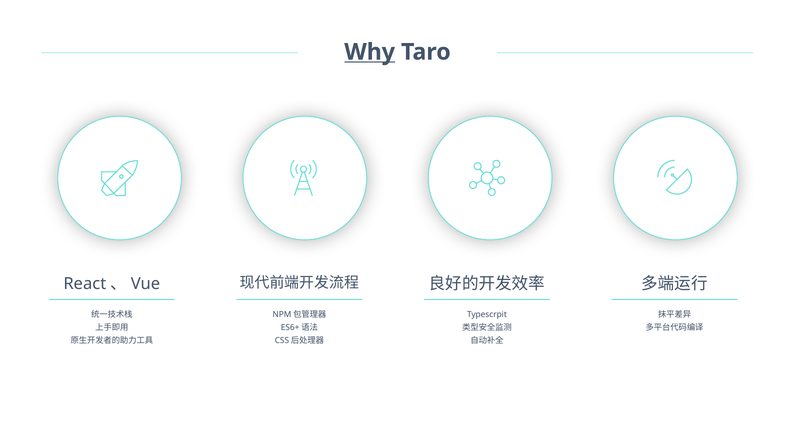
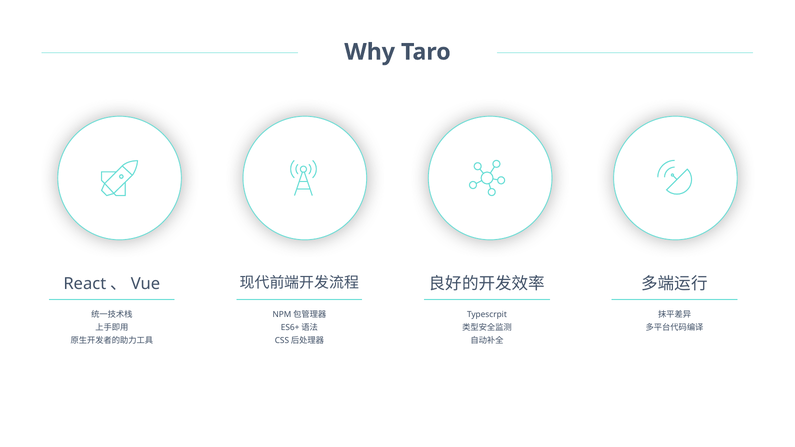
Why underline: present -> none
